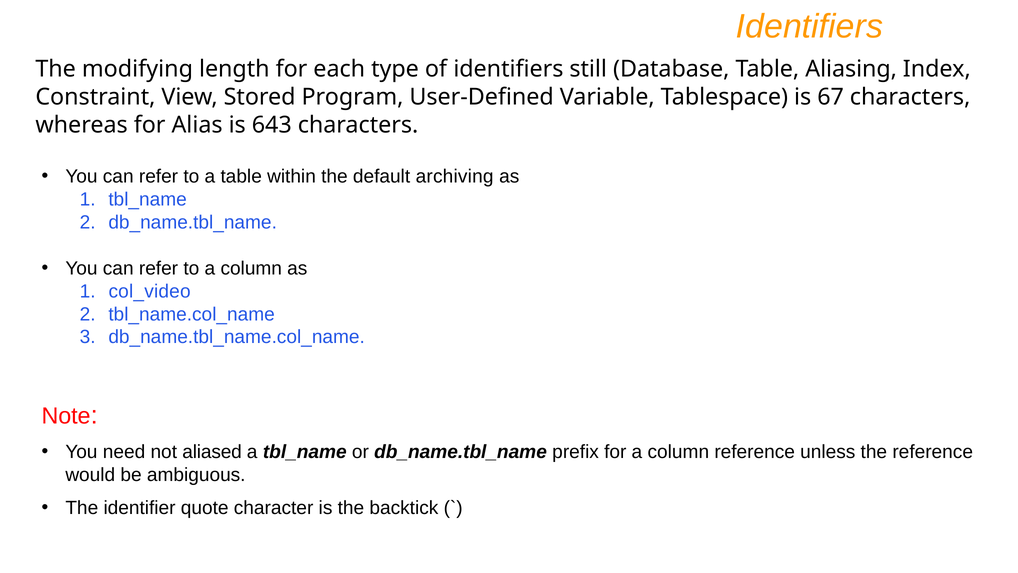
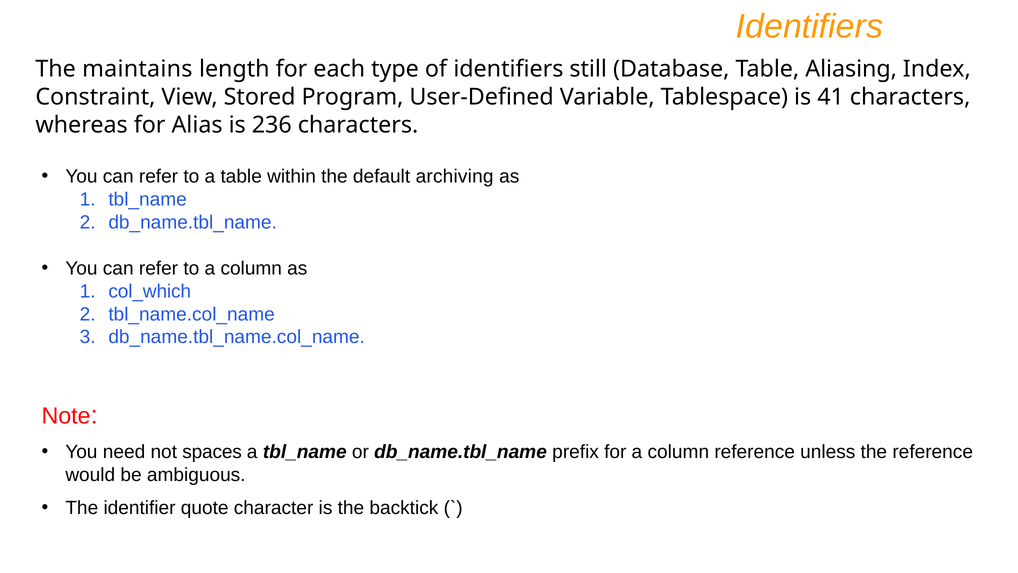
modifying: modifying -> maintains
67: 67 -> 41
643: 643 -> 236
col_video: col_video -> col_which
aliased: aliased -> spaces
